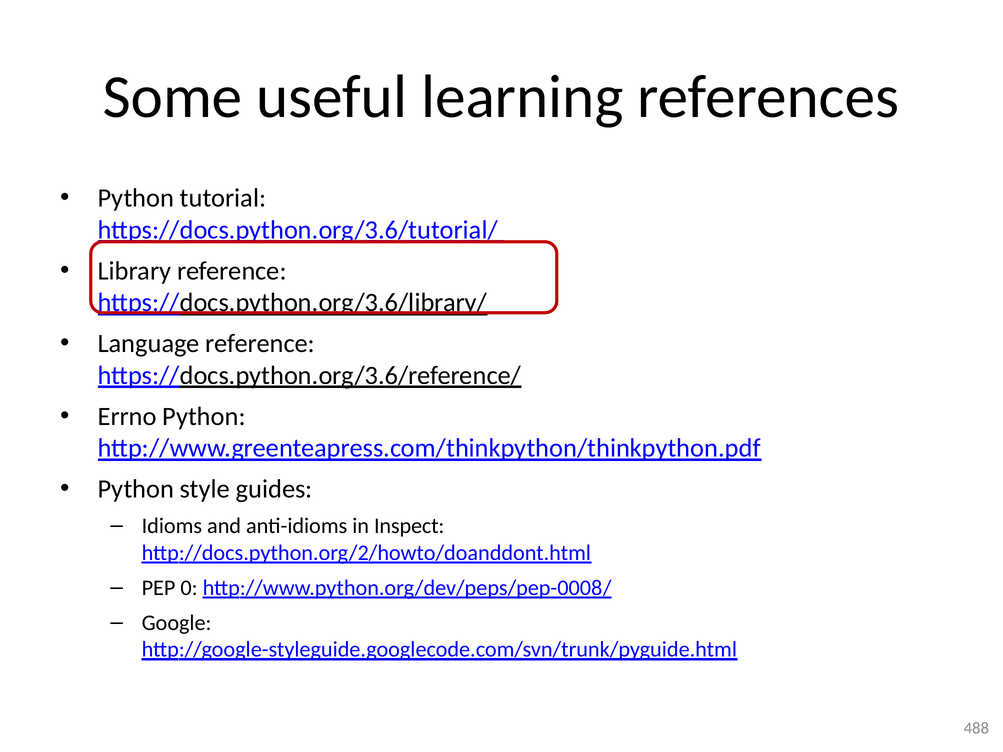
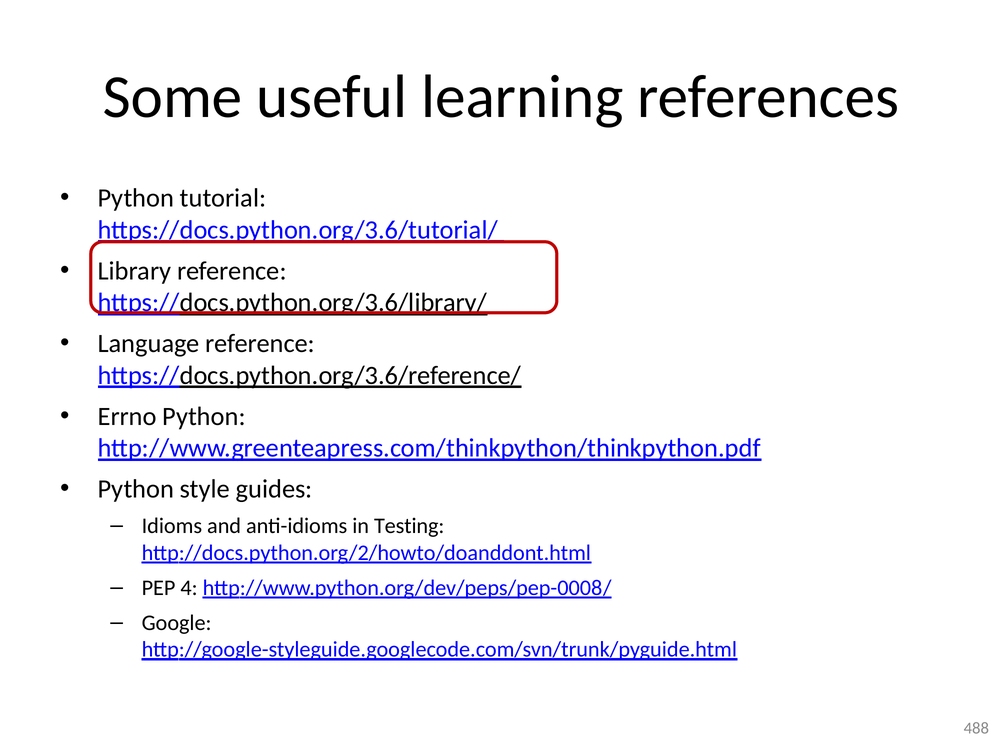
Inspect: Inspect -> Testing
0: 0 -> 4
